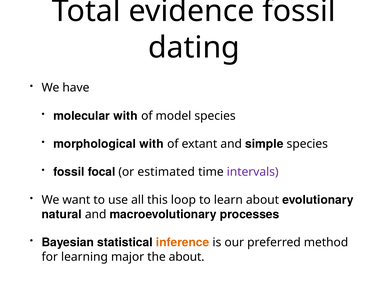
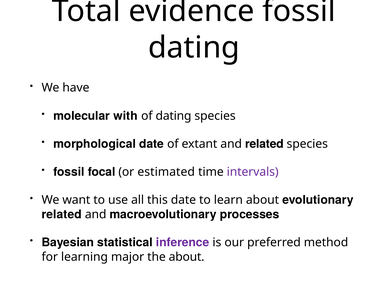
of model: model -> dating
morphological with: with -> date
and simple: simple -> related
this loop: loop -> date
natural at (62, 214): natural -> related
inference colour: orange -> purple
